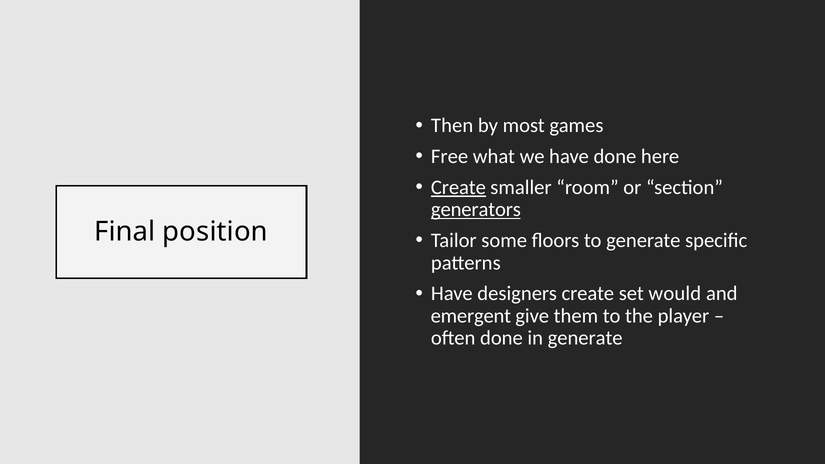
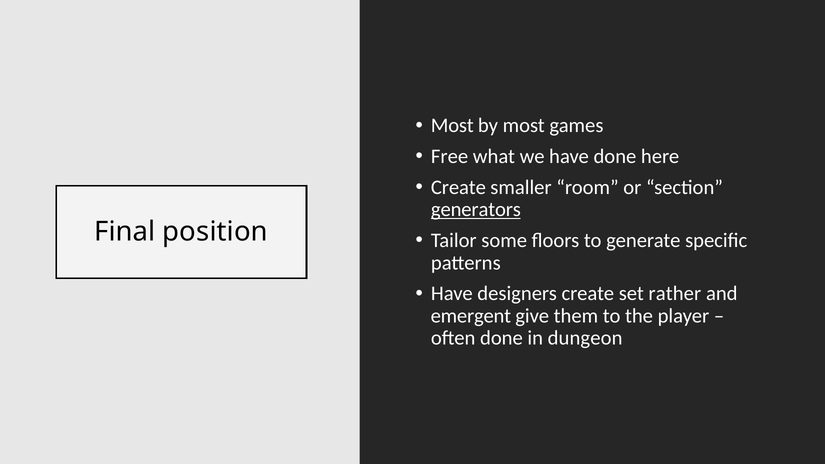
Then at (452, 126): Then -> Most
Create at (458, 187) underline: present -> none
would: would -> rather
in generate: generate -> dungeon
